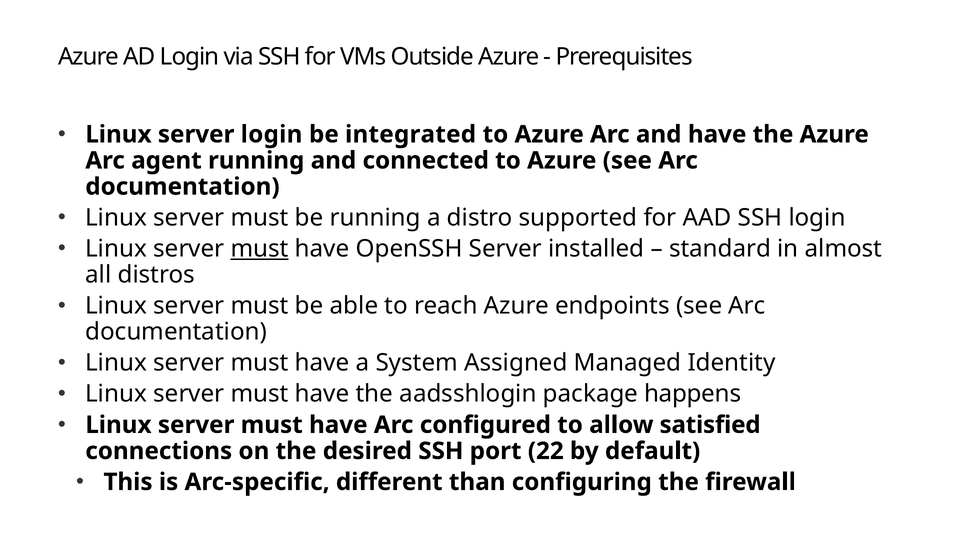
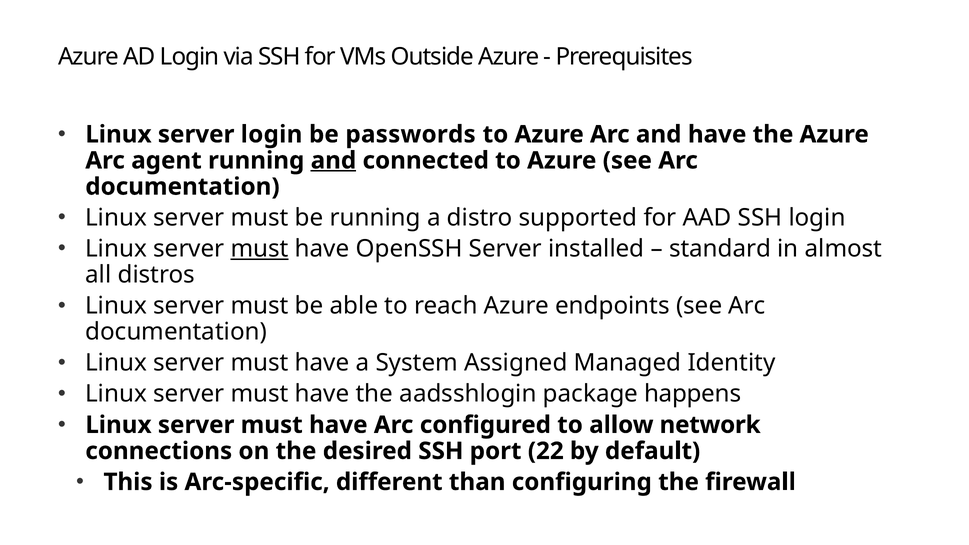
integrated: integrated -> passwords
and at (333, 161) underline: none -> present
satisfied: satisfied -> network
